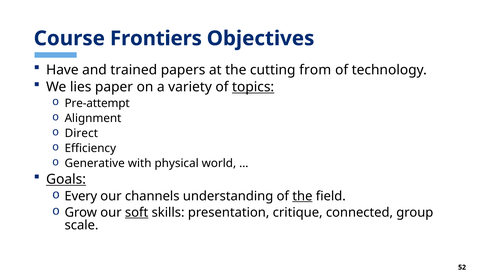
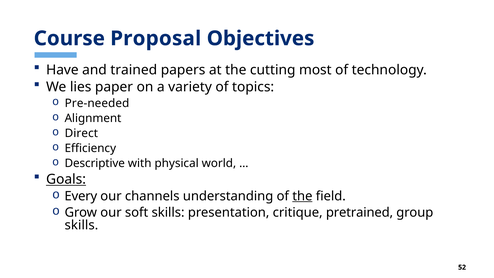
Frontiers: Frontiers -> Proposal
from: from -> most
topics underline: present -> none
Pre-attempt: Pre-attempt -> Pre-needed
Generative: Generative -> Descriptive
soft underline: present -> none
connected: connected -> pretrained
scale at (82, 225): scale -> skills
